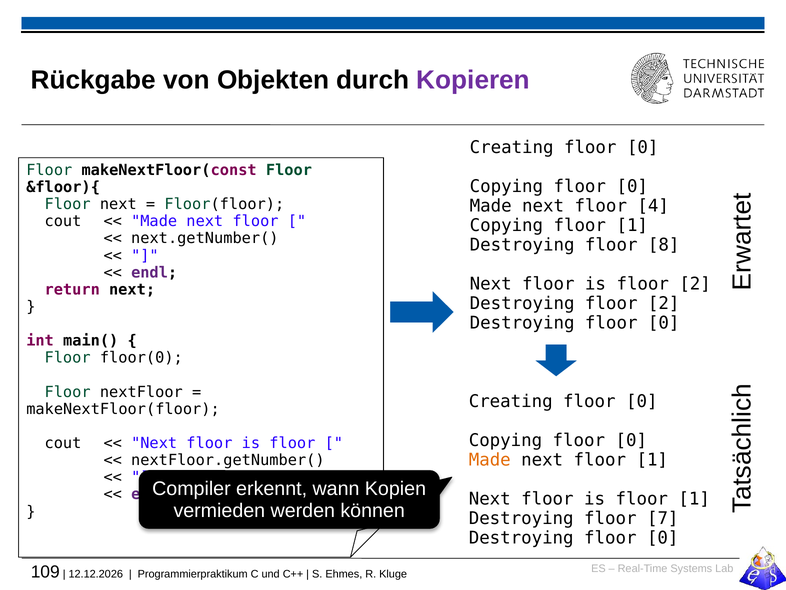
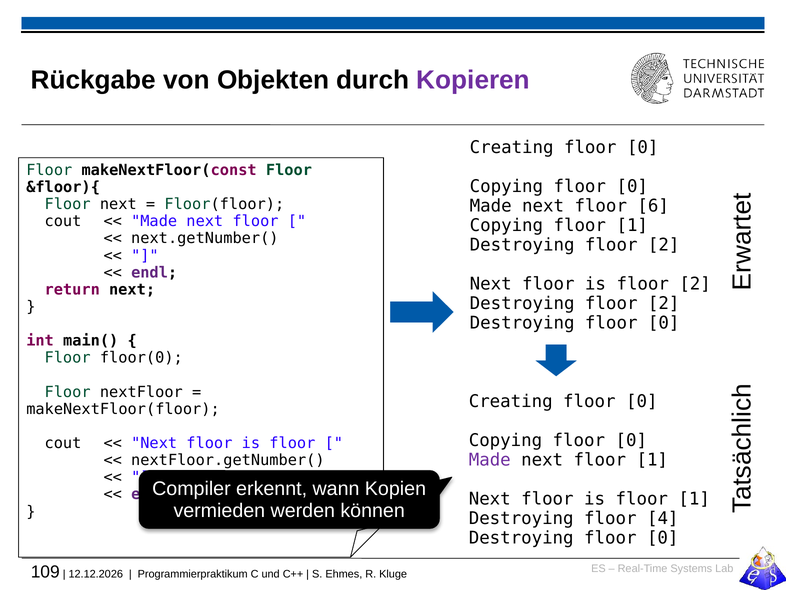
4: 4 -> 6
8 at (664, 245): 8 -> 2
Made at (490, 460) colour: orange -> purple
7: 7 -> 4
